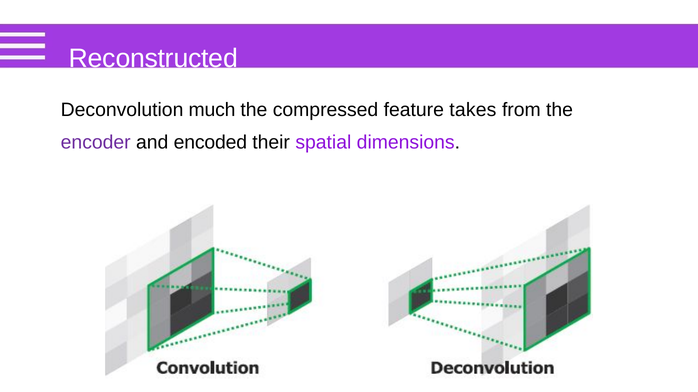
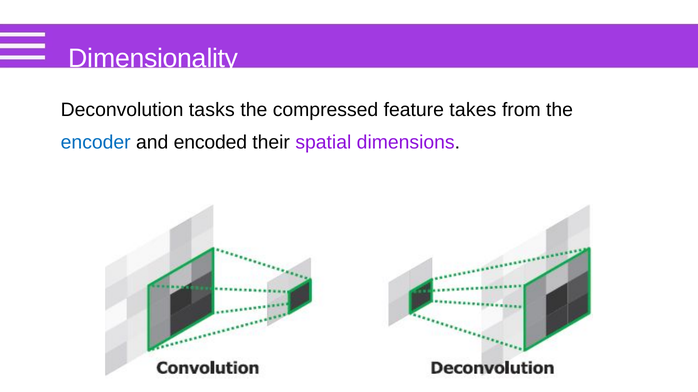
Reconstructed: Reconstructed -> Dimensionality
much: much -> tasks
encoder colour: purple -> blue
